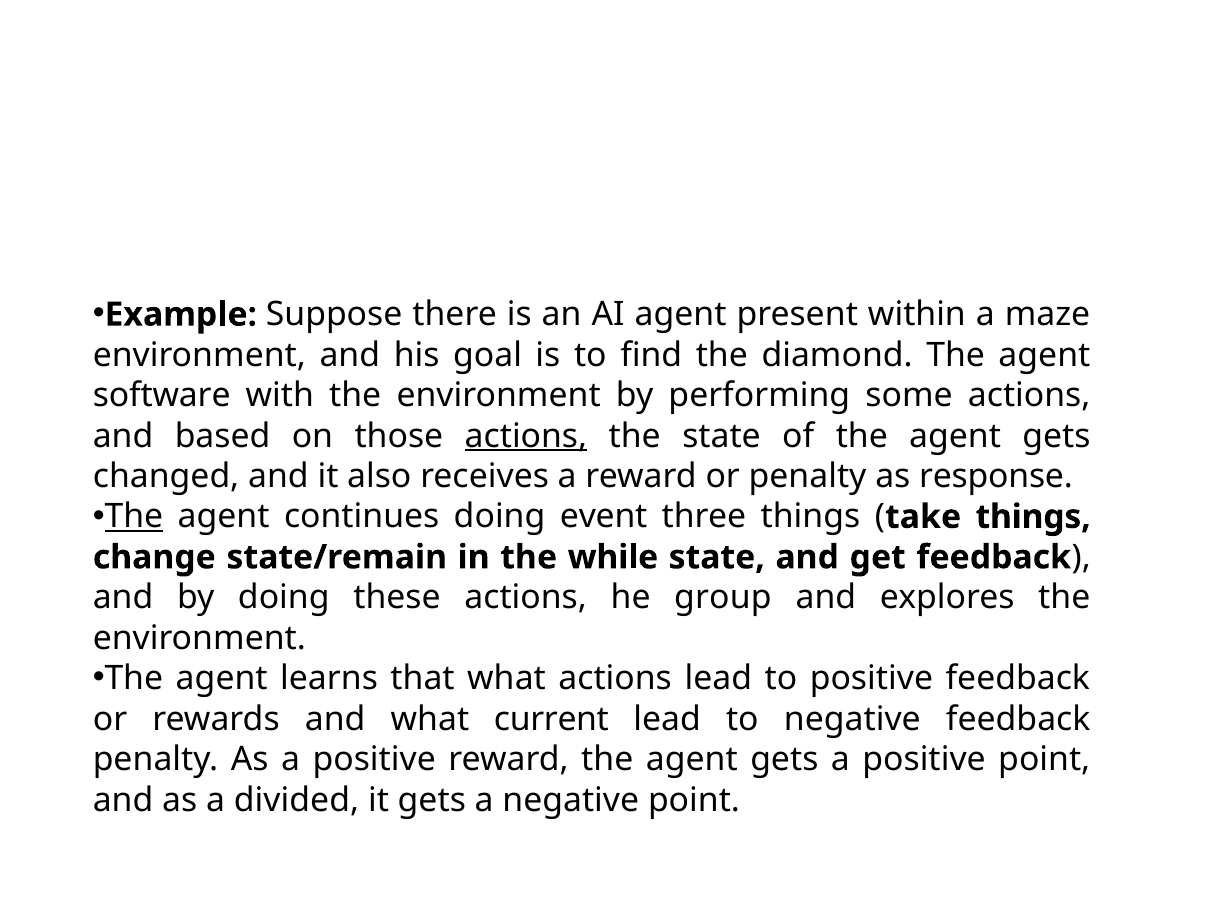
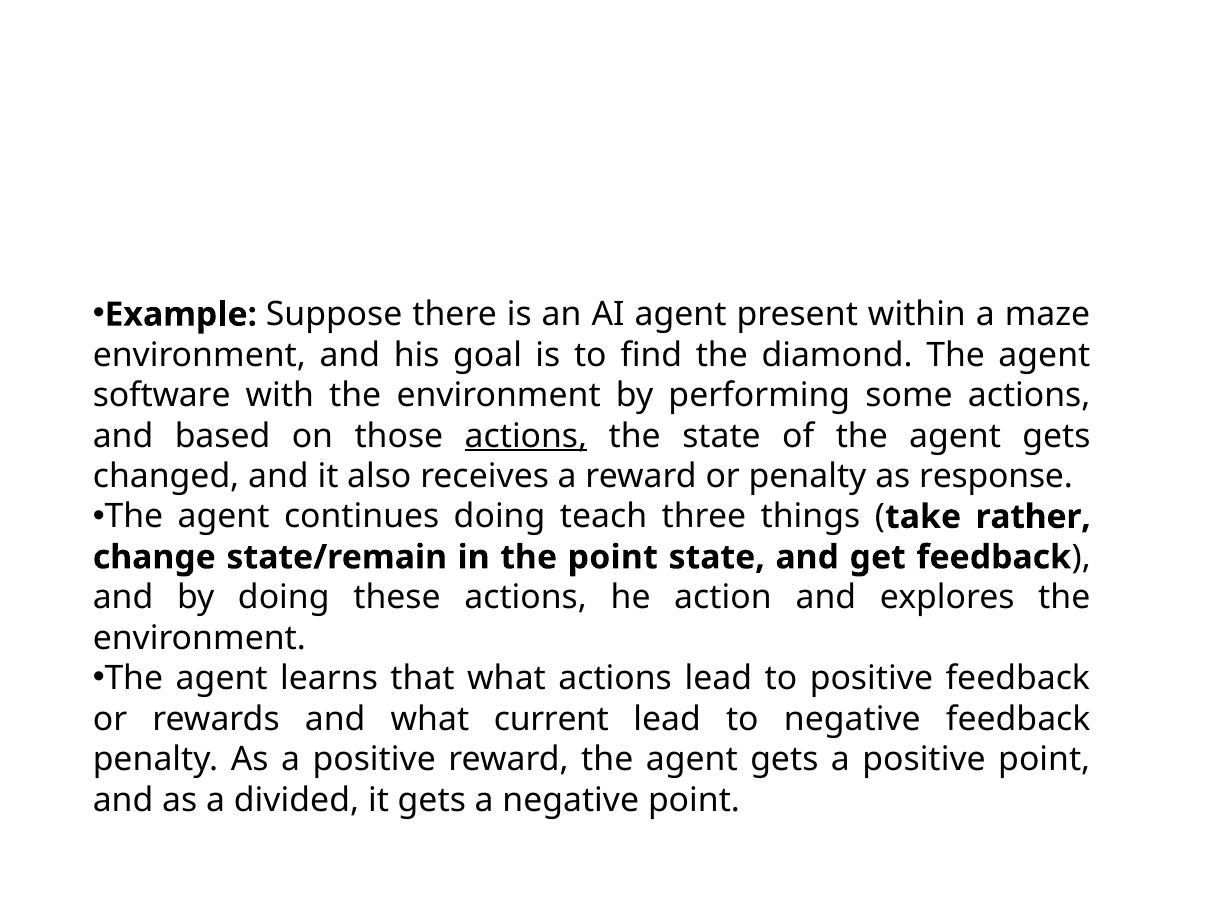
The at (134, 517) underline: present -> none
event: event -> teach
take things: things -> rather
the while: while -> point
group: group -> action
